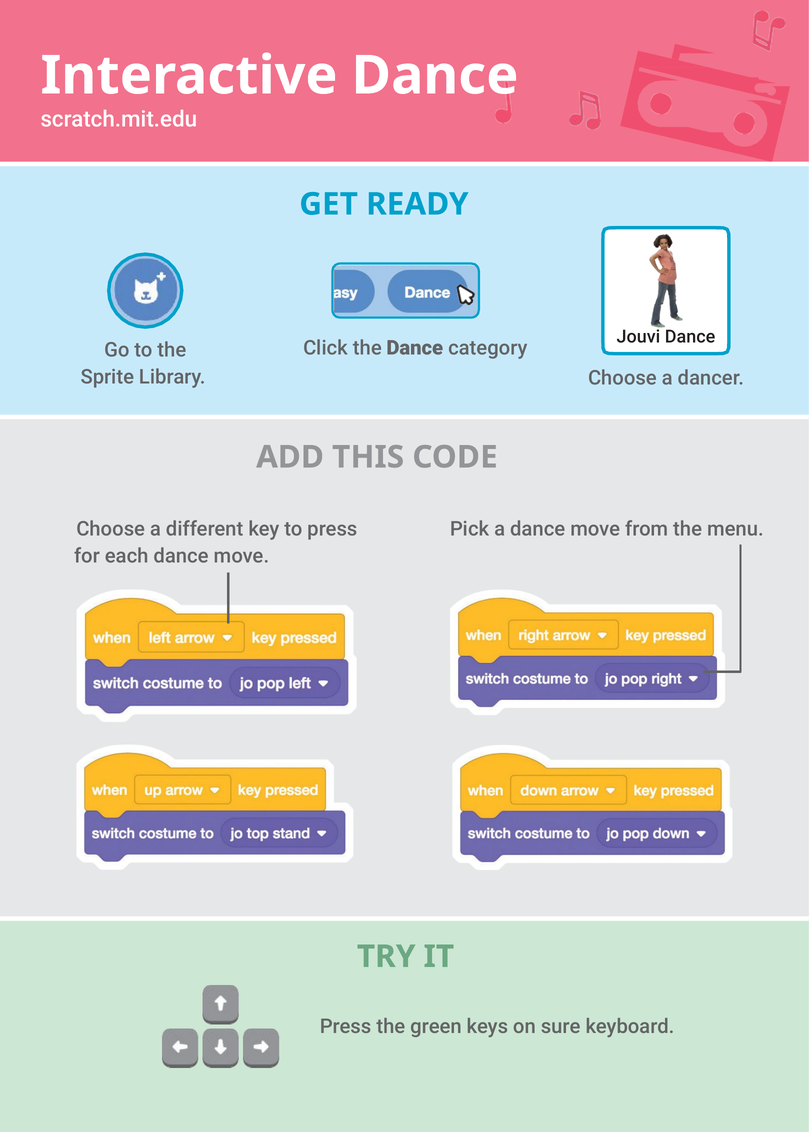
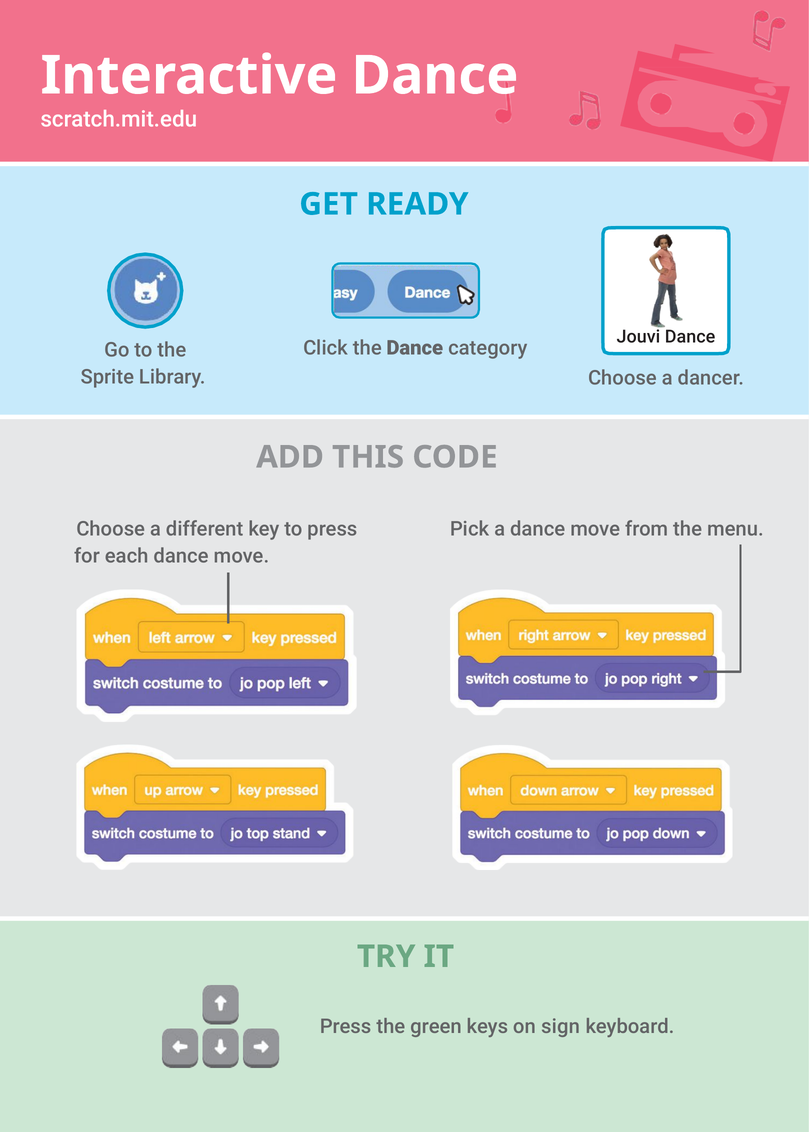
sure: sure -> sign
